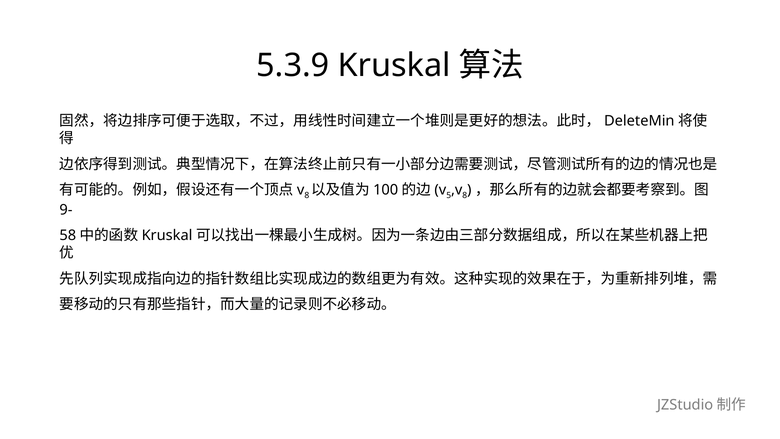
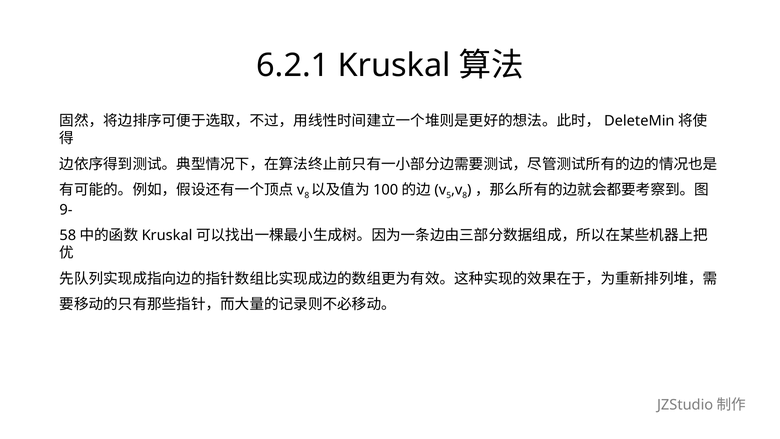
5.3.9: 5.3.9 -> 6.2.1
